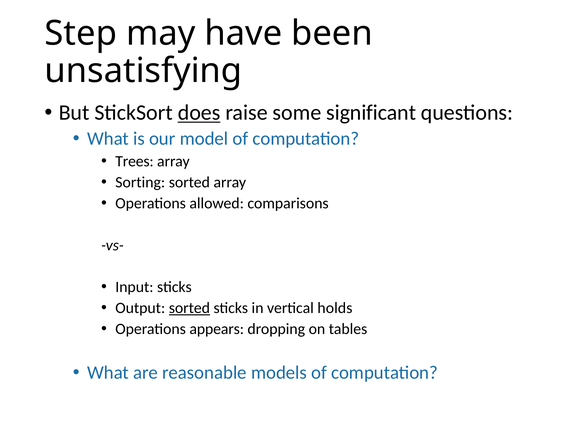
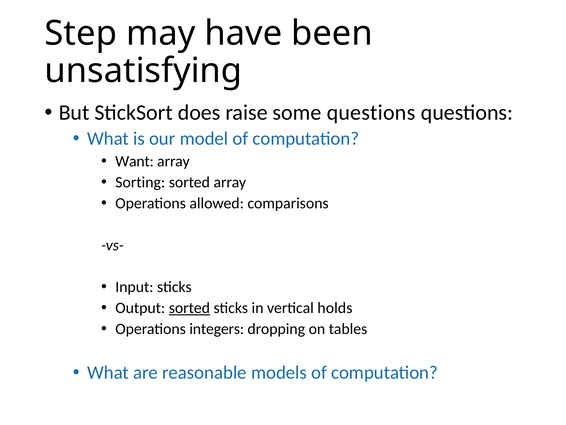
does underline: present -> none
some significant: significant -> questions
Trees: Trees -> Want
appears: appears -> integers
